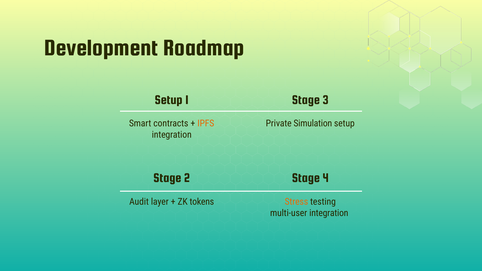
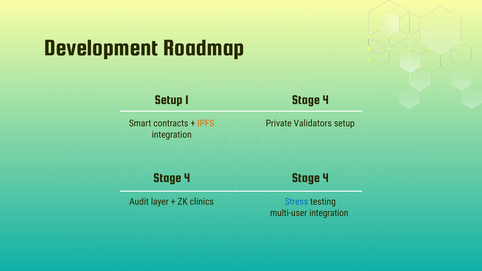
3 at (325, 100): 3 -> 4
Simulation: Simulation -> Validators
2 at (187, 178): 2 -> 4
tokens: tokens -> clinics
Stress colour: orange -> blue
